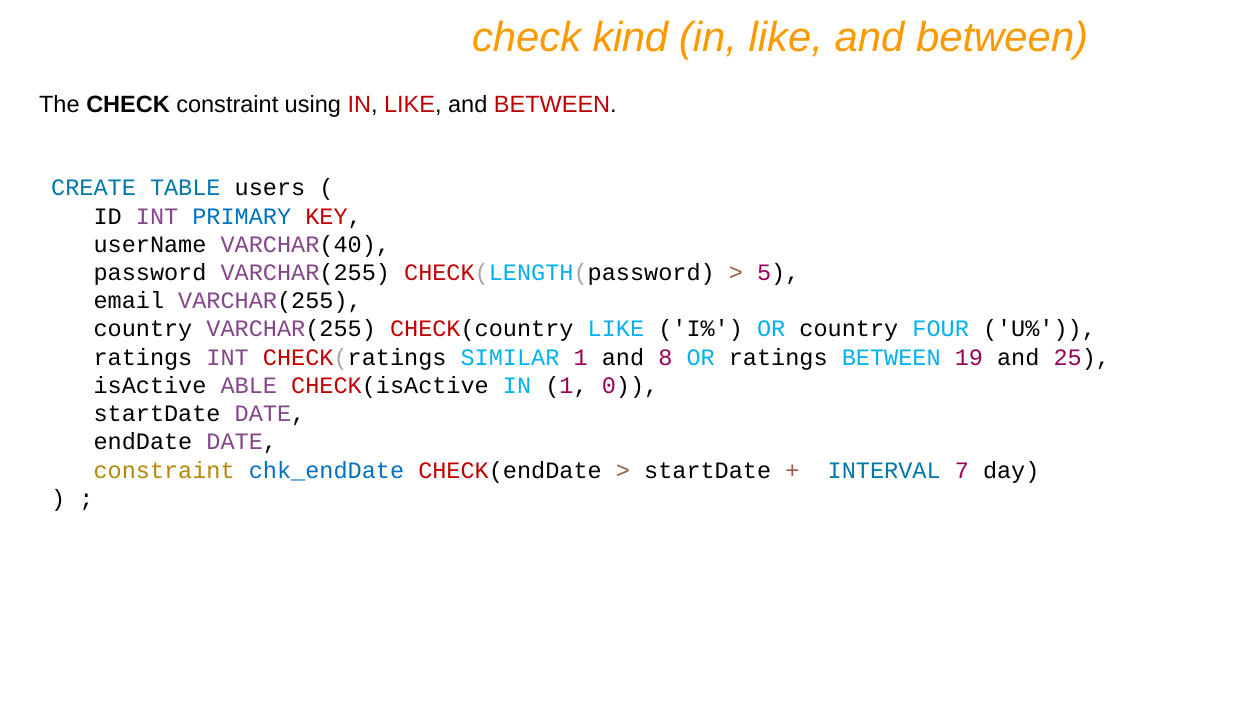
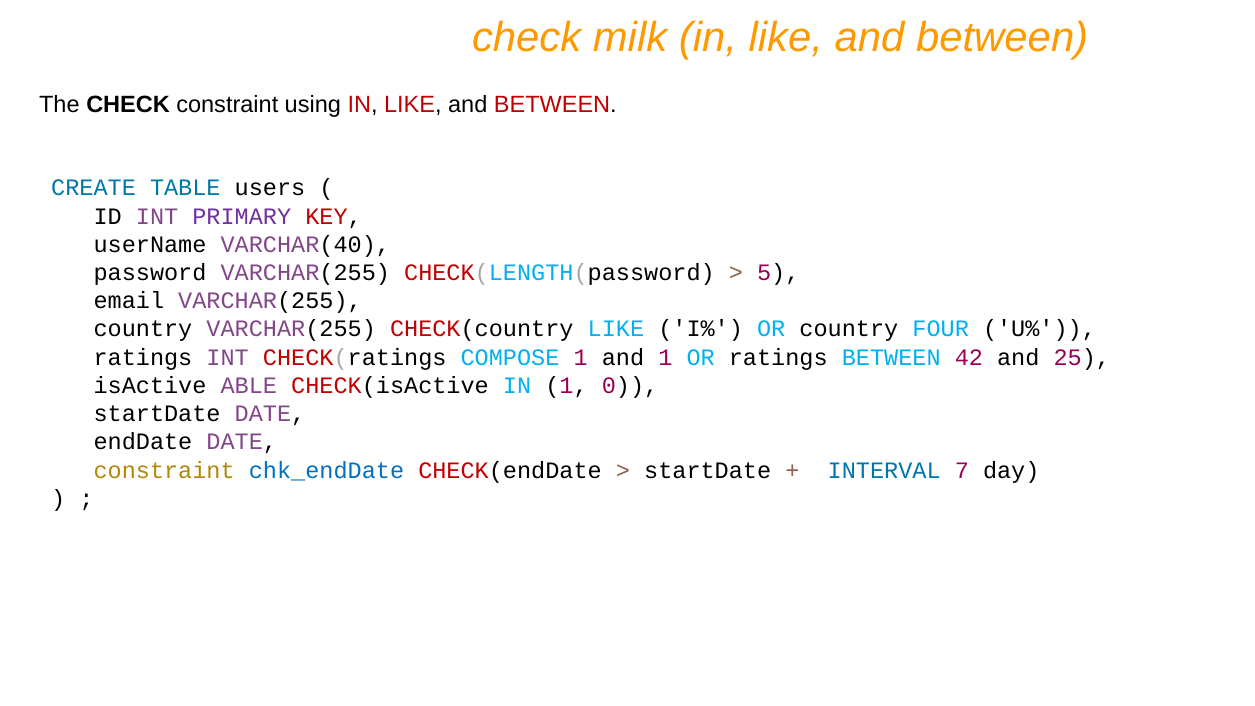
kind: kind -> milk
PRIMARY colour: blue -> purple
SIMILAR: SIMILAR -> COMPOSE
and 8: 8 -> 1
19: 19 -> 42
